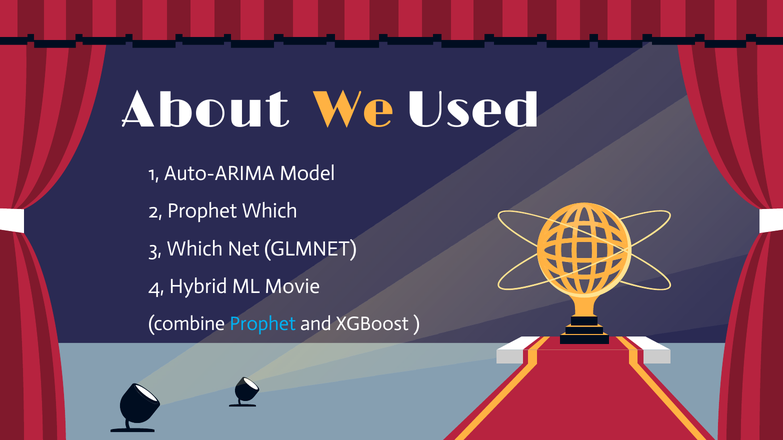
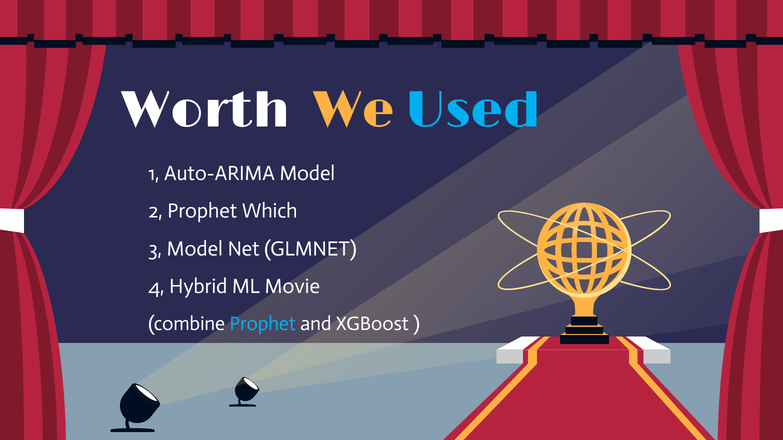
About: About -> Worth
Used colour: white -> light blue
3 Which: Which -> Model
